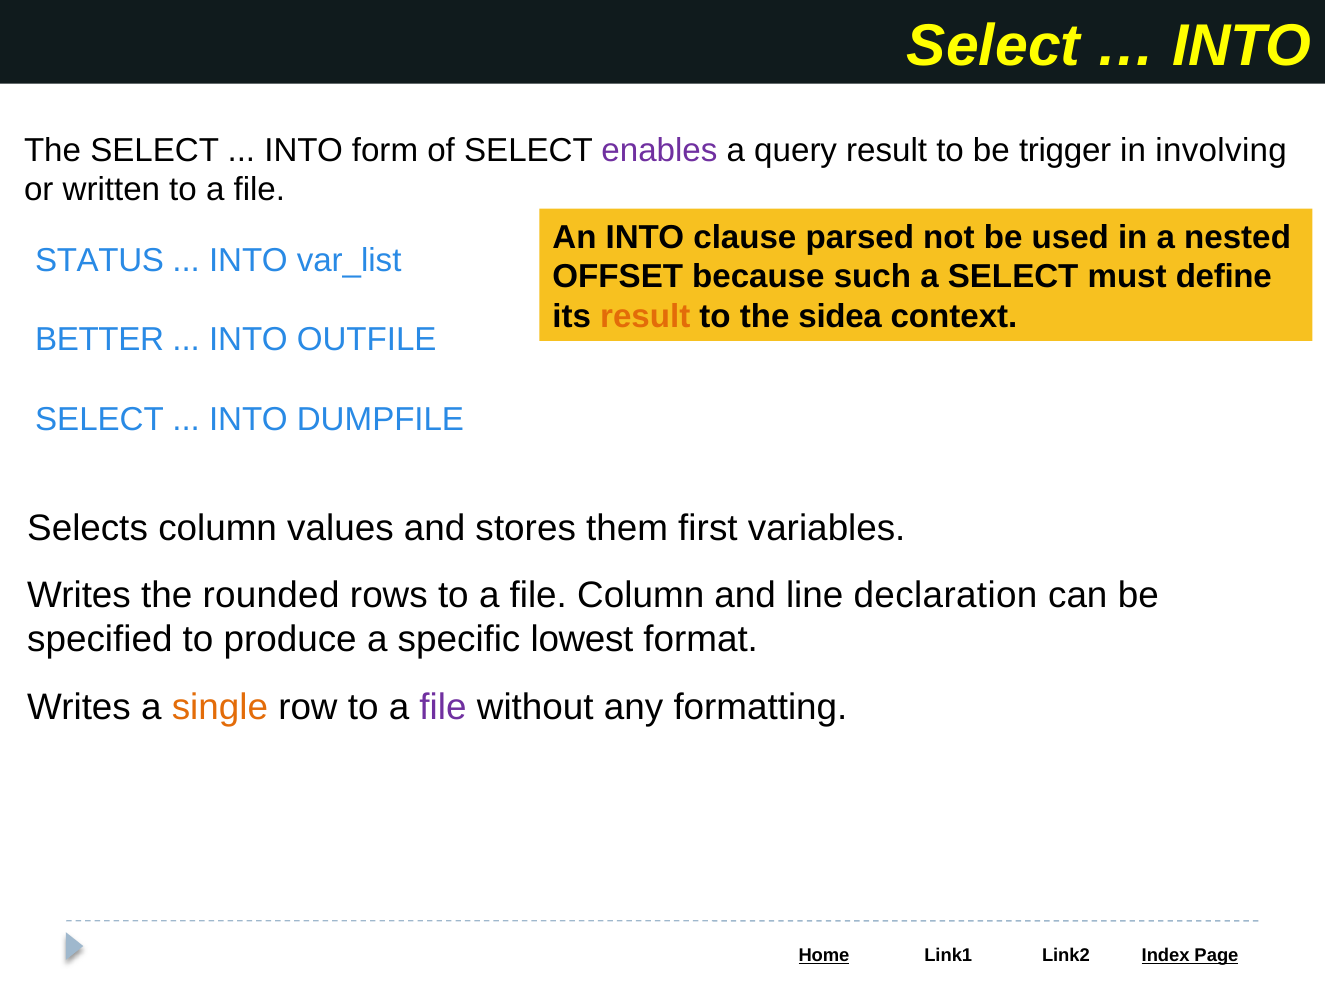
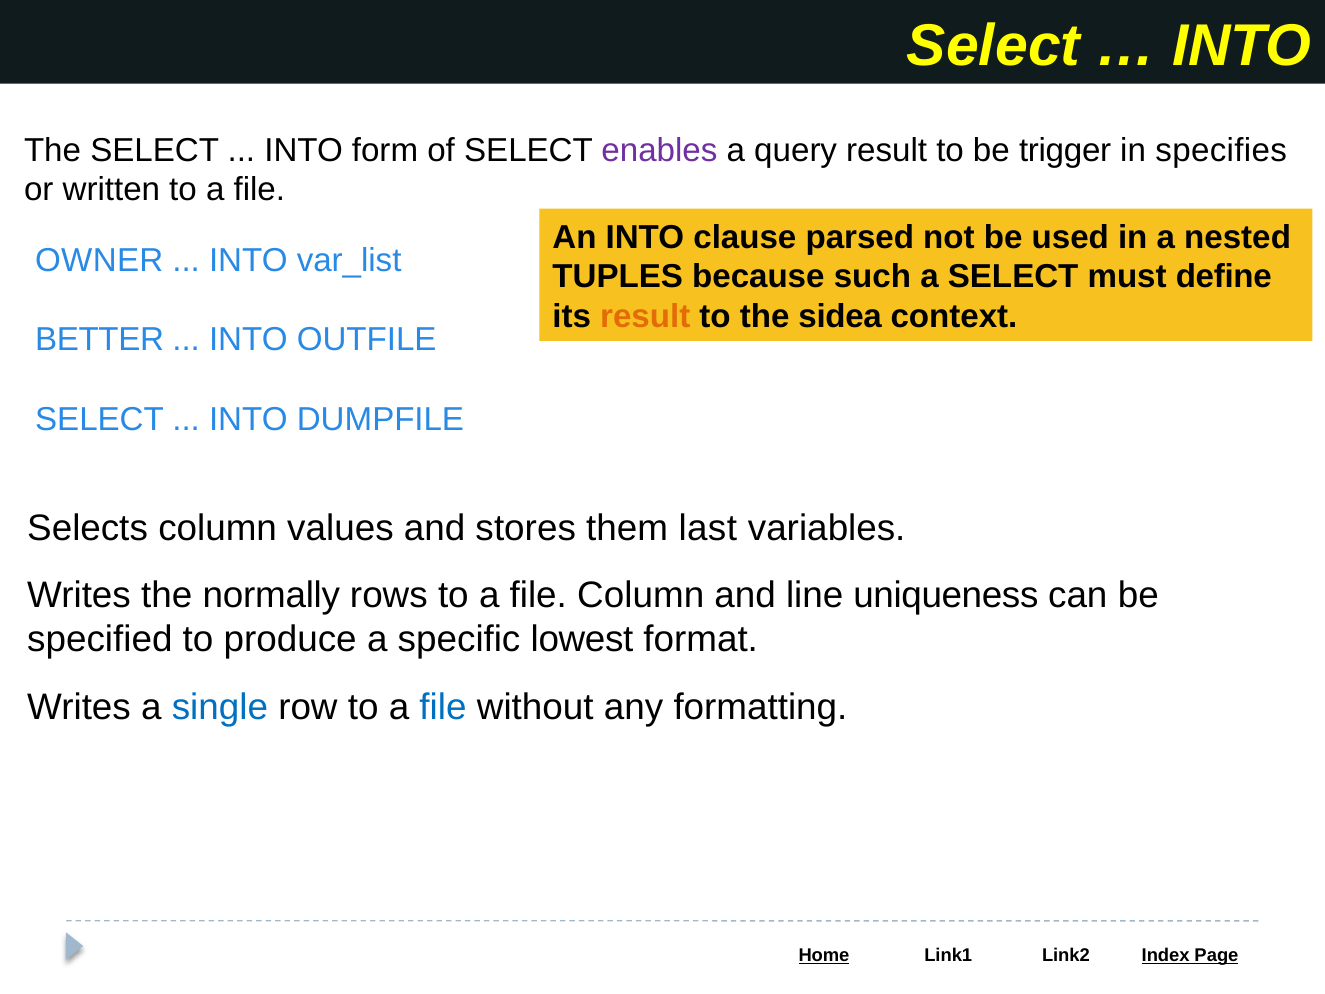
involving: involving -> specifies
STATUS: STATUS -> OWNER
OFFSET: OFFSET -> TUPLES
first: first -> last
rounded: rounded -> normally
declaration: declaration -> uniqueness
single colour: orange -> blue
file at (443, 707) colour: purple -> blue
